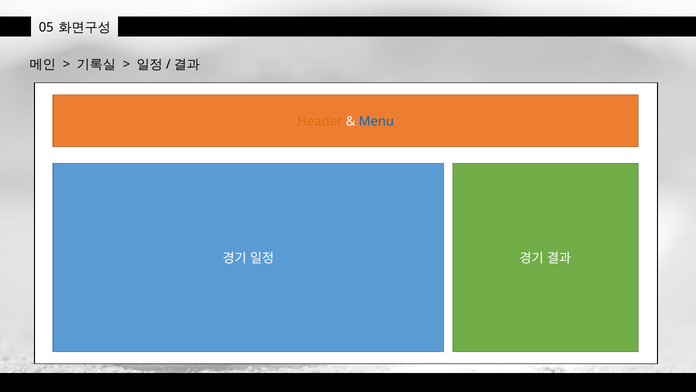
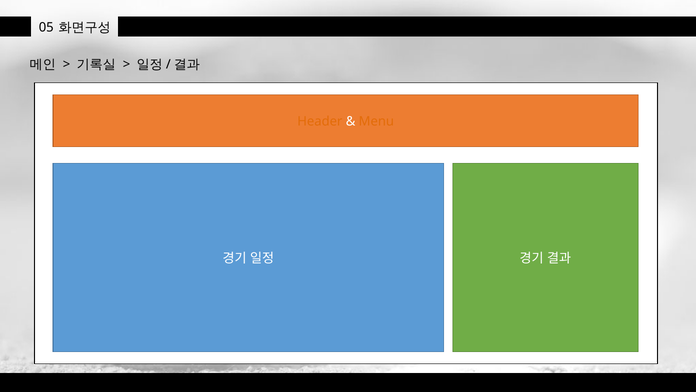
Menu colour: blue -> orange
